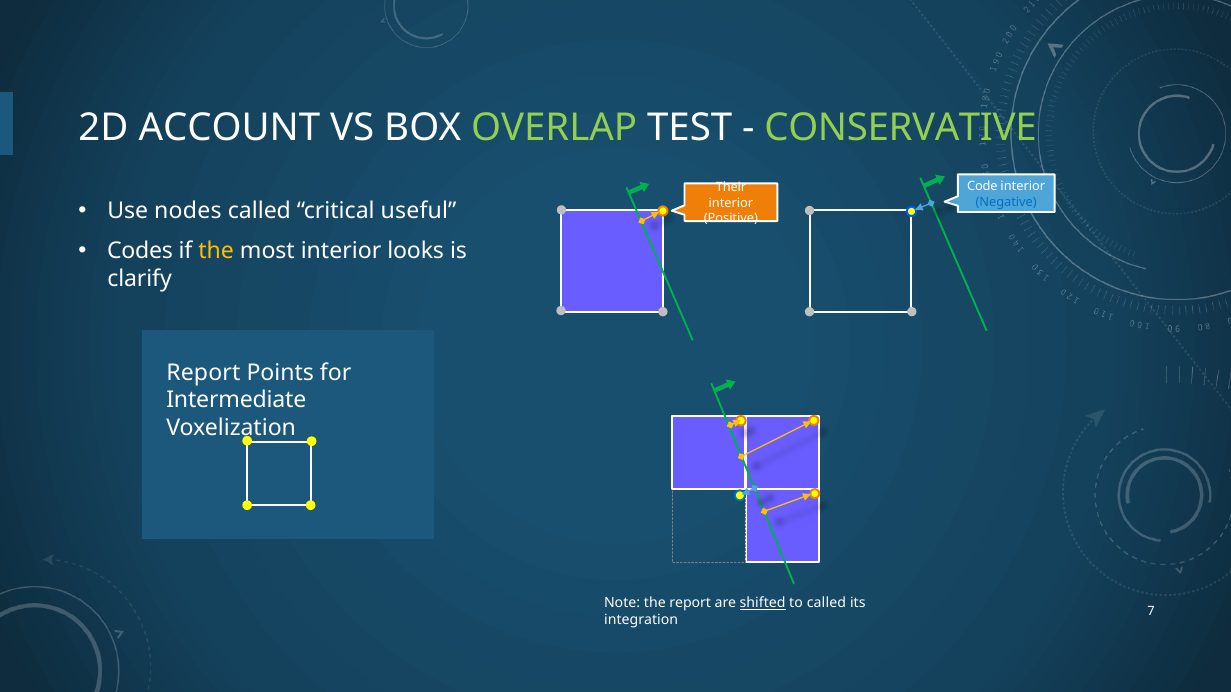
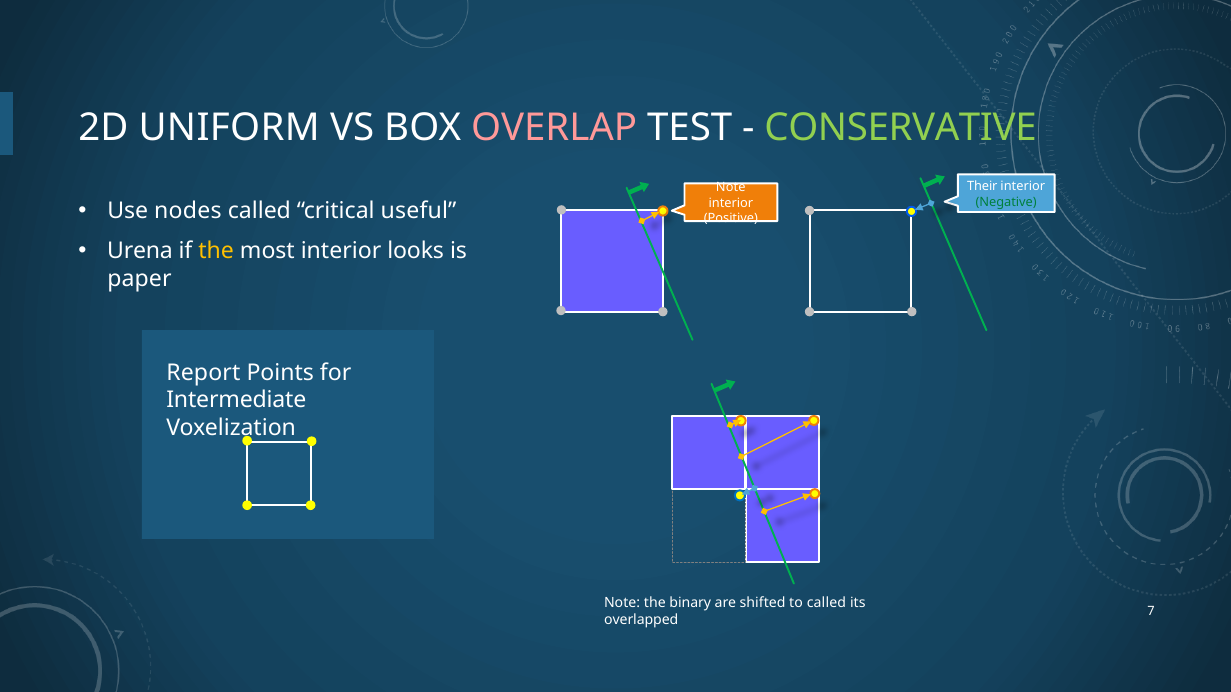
ACCOUNT: ACCOUNT -> UNIFORM
OVERLAP colour: light green -> pink
Code: Code -> Their
Their at (731, 188): Their -> Note
Negative colour: blue -> green
Codes: Codes -> Urena
clarify: clarify -> paper
the report: report -> binary
shifted underline: present -> none
integration: integration -> overlapped
